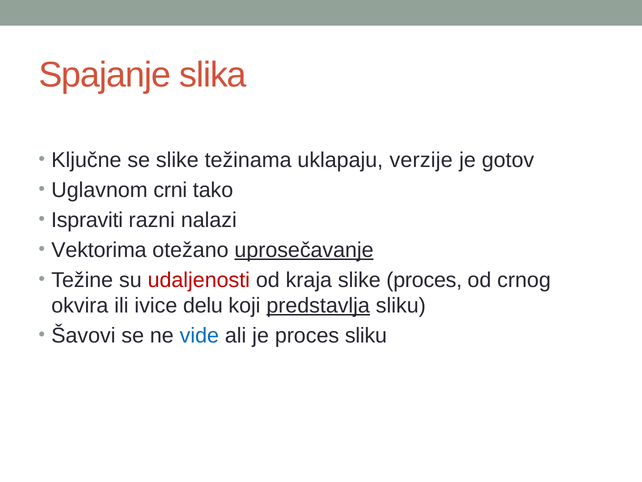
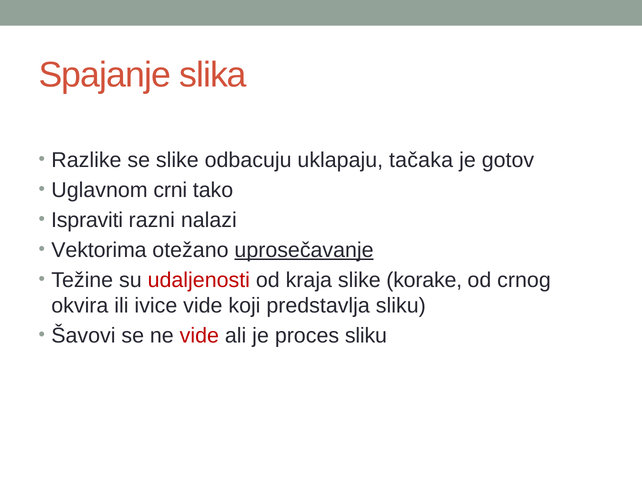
Ključne: Ključne -> Razlike
težinama: težinama -> odbacuju
verzije: verzije -> tačaka
slike proces: proces -> korake
ivice delu: delu -> vide
predstavlja underline: present -> none
vide at (199, 335) colour: blue -> red
